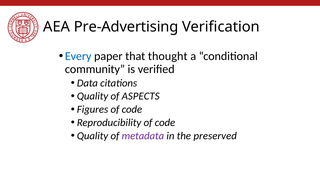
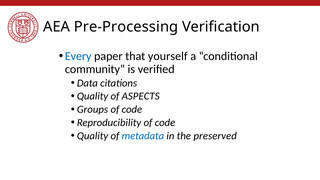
Pre-Advertising: Pre-Advertising -> Pre-Processing
thought: thought -> yourself
Figures: Figures -> Groups
metadata colour: purple -> blue
